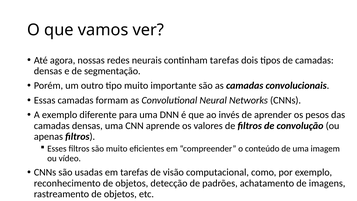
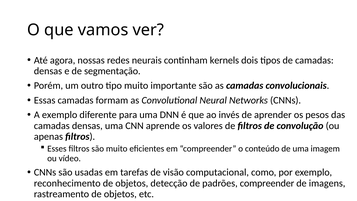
continham tarefas: tarefas -> kernels
padrões achatamento: achatamento -> compreender
